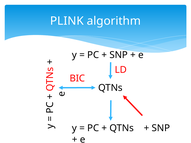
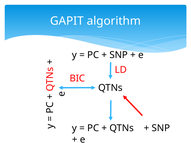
PLINK: PLINK -> GAPIT
